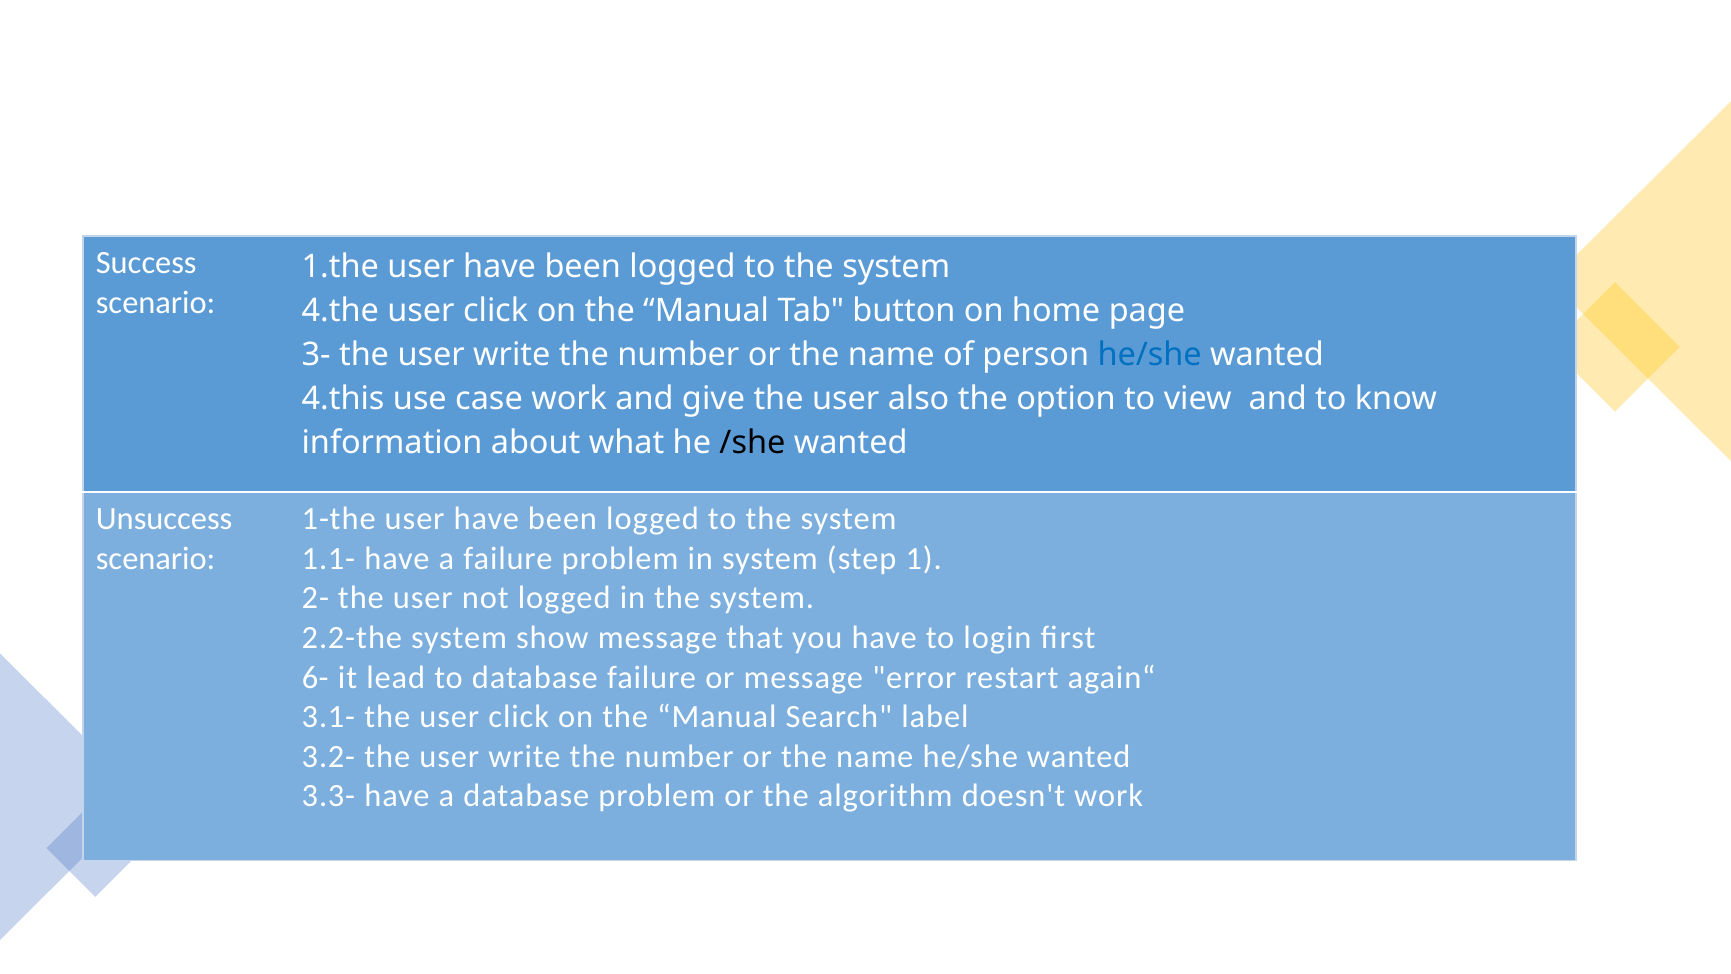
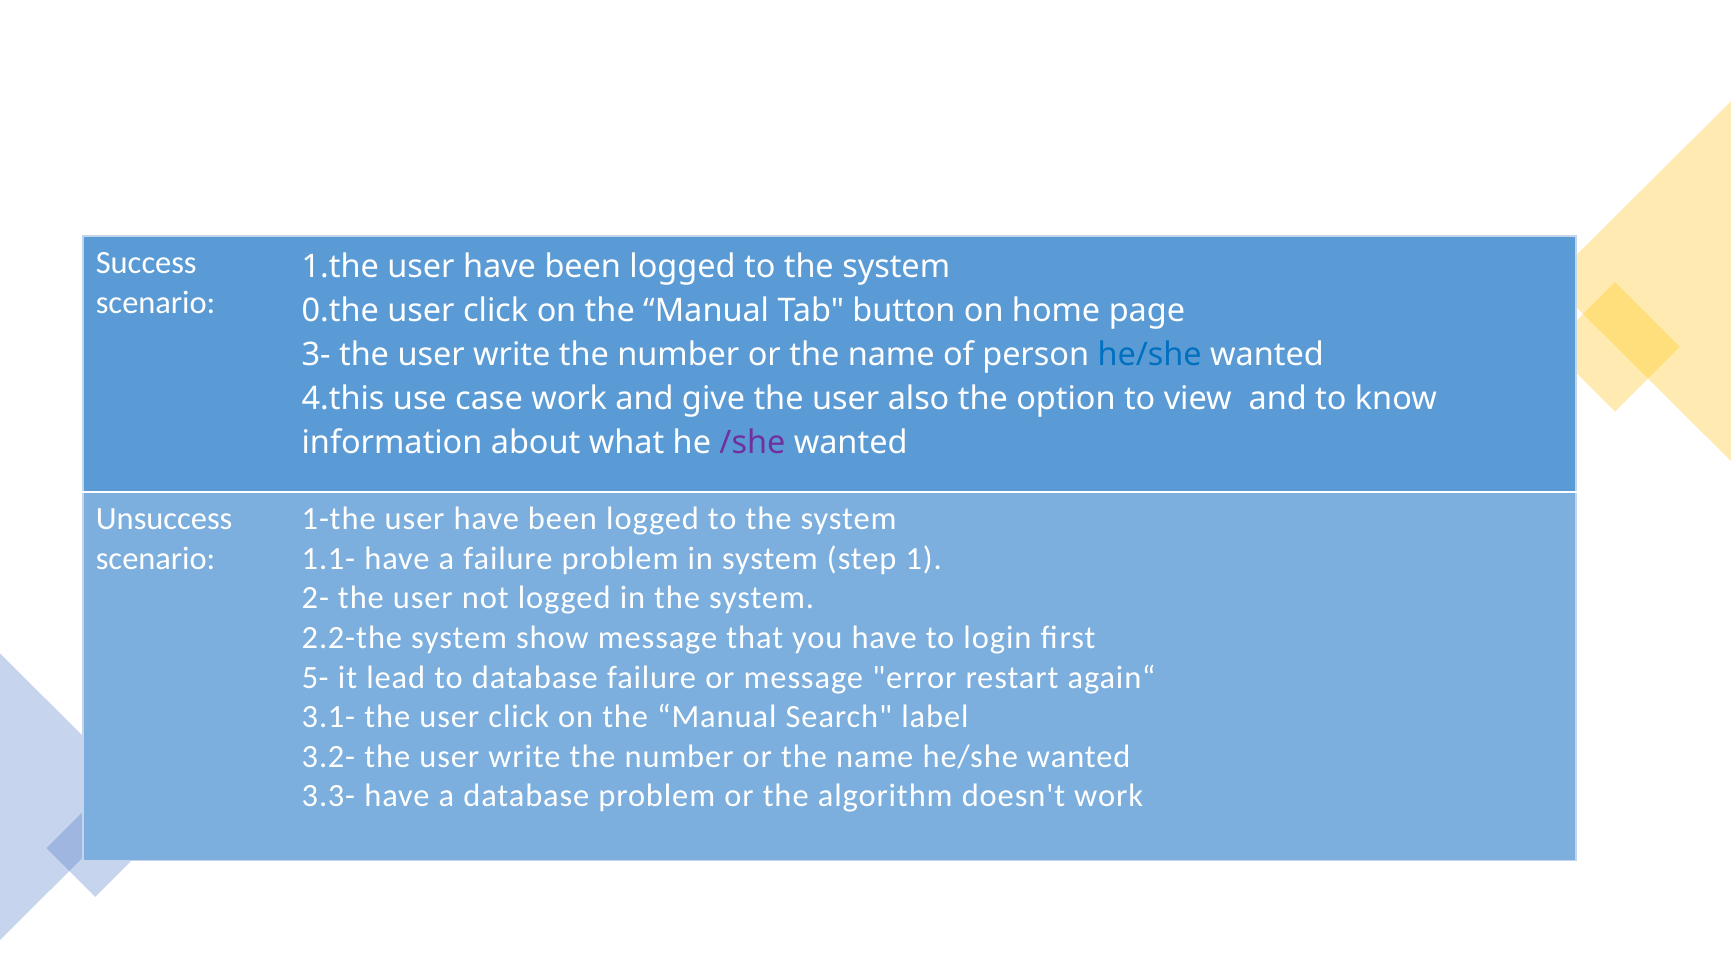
4.the: 4.the -> 0.the
/she colour: black -> purple
6-: 6- -> 5-
